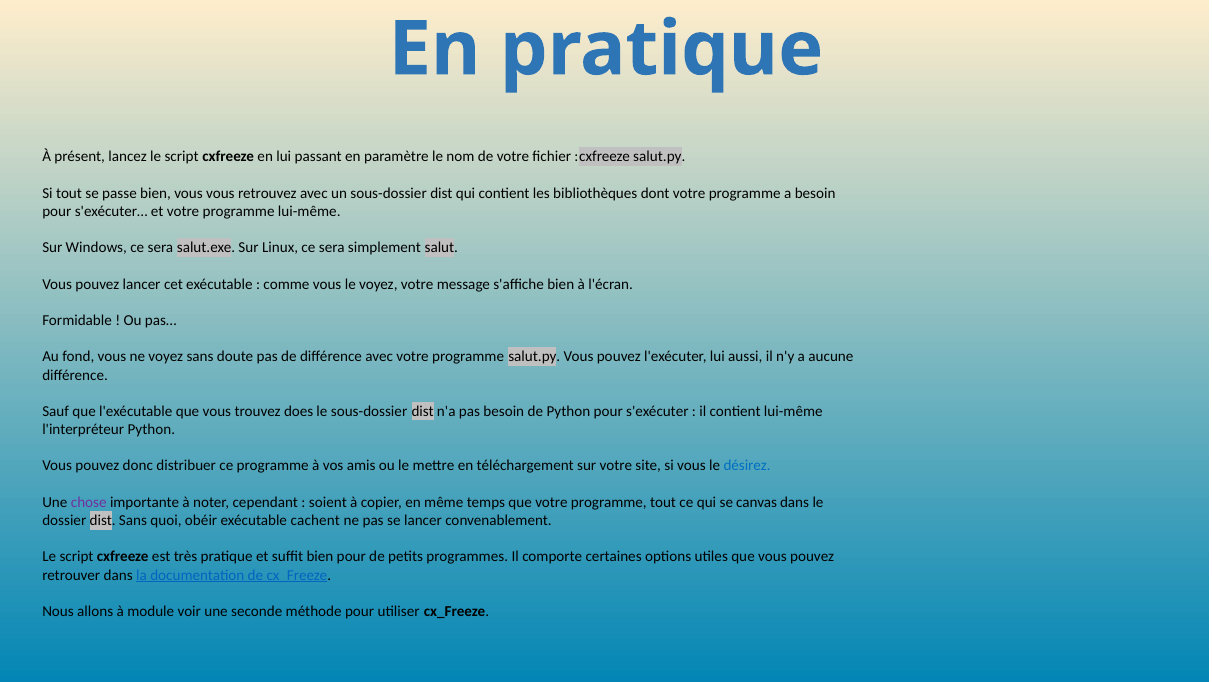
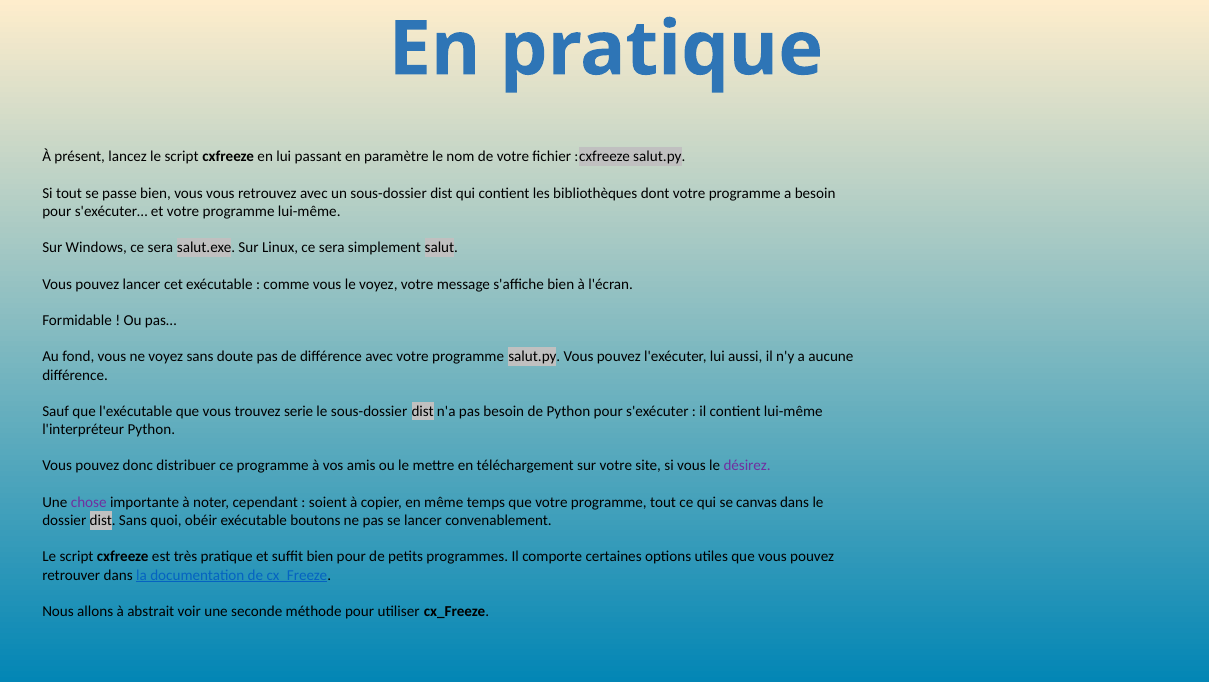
does: does -> serie
désirez colour: blue -> purple
cachent: cachent -> boutons
module: module -> abstrait
